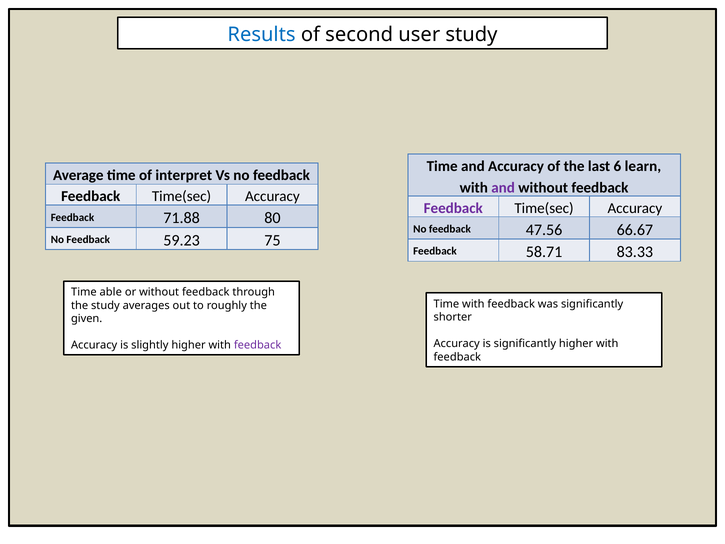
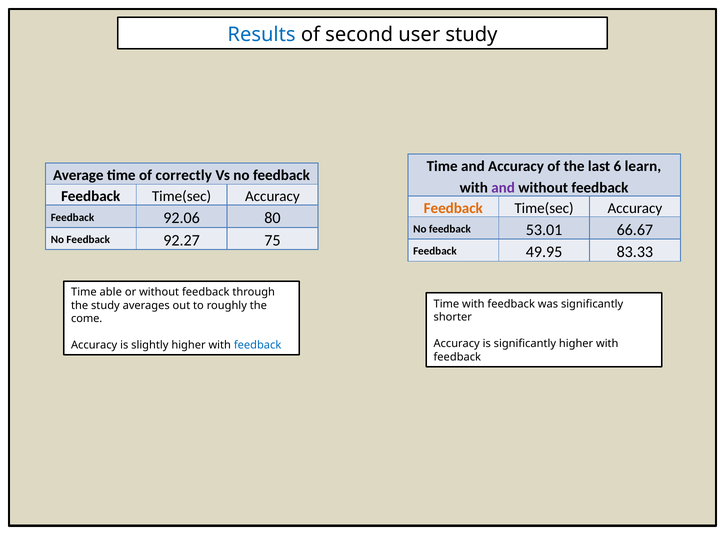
interpret: interpret -> correctly
Feedback at (453, 208) colour: purple -> orange
71.88: 71.88 -> 92.06
47.56: 47.56 -> 53.01
59.23: 59.23 -> 92.27
58.71: 58.71 -> 49.95
given: given -> come
feedback at (258, 345) colour: purple -> blue
